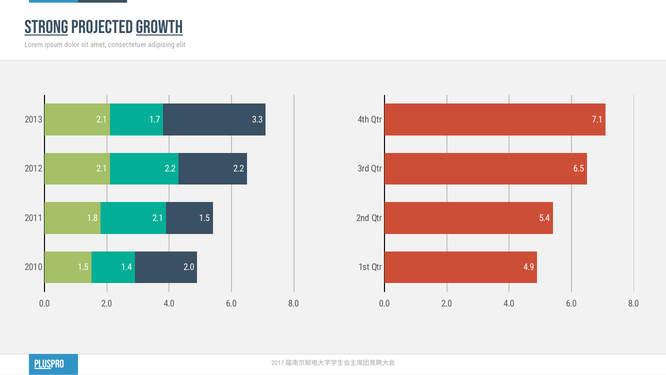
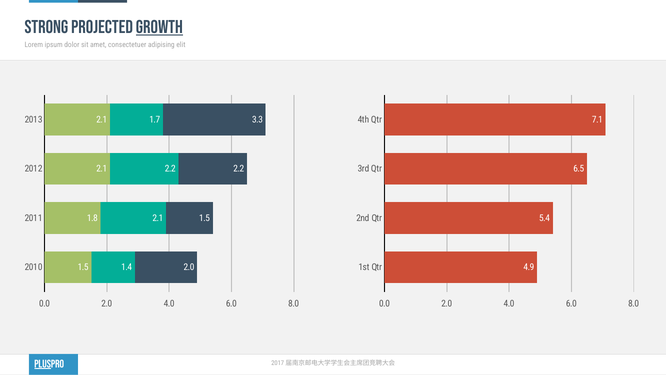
Strong underline: present -> none
